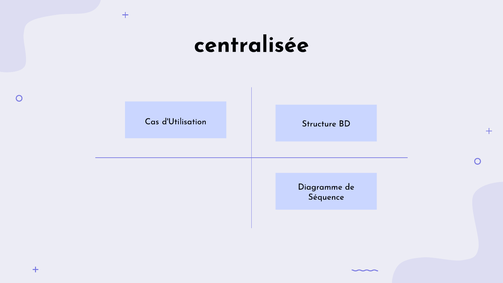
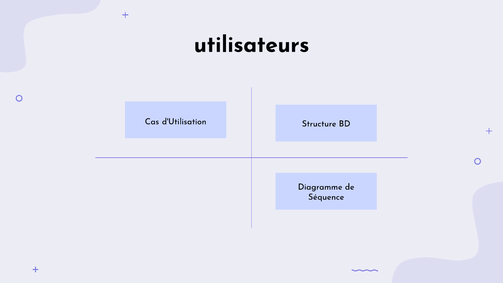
centralisée: centralisée -> utilisateurs
